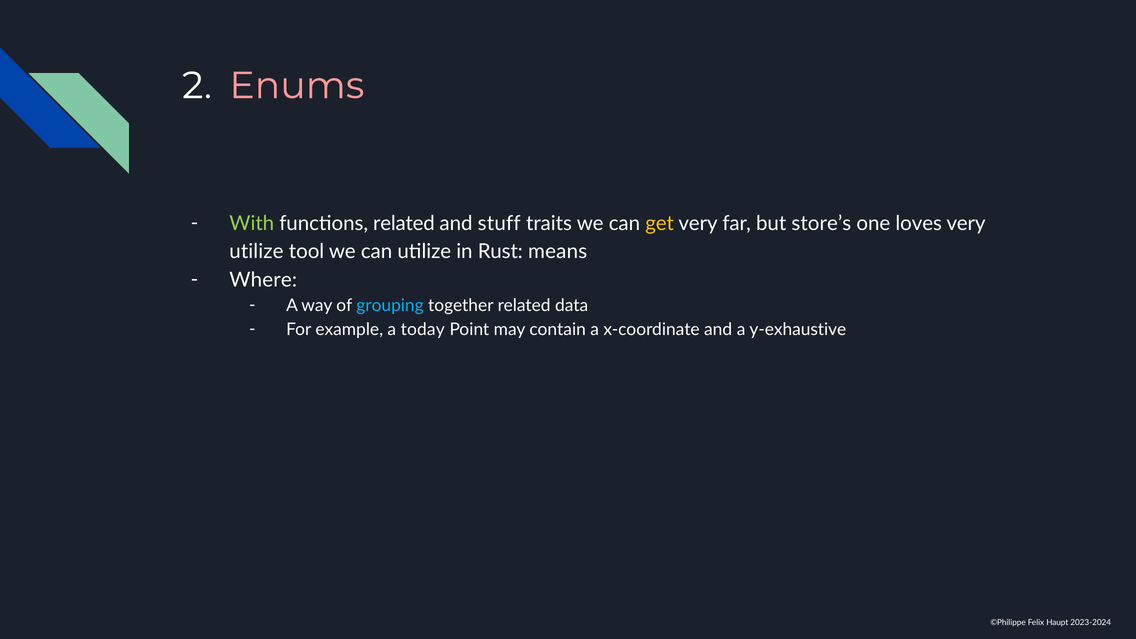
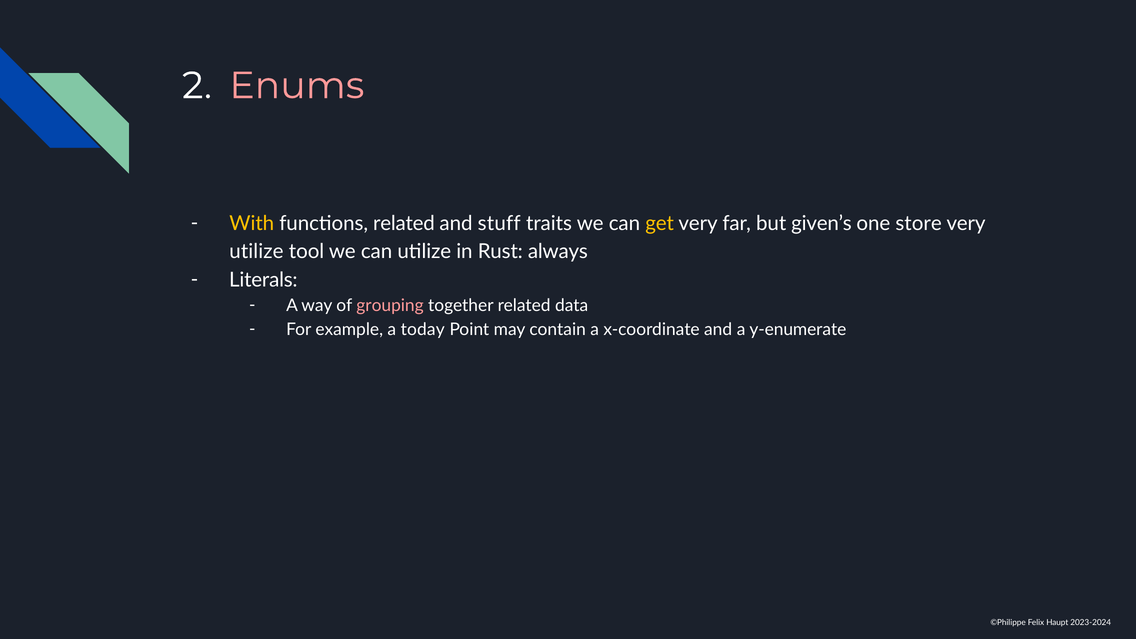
With colour: light green -> yellow
store’s: store’s -> given’s
loves: loves -> store
means: means -> always
Where: Where -> Literals
grouping colour: light blue -> pink
y-exhaustive: y-exhaustive -> y-enumerate
